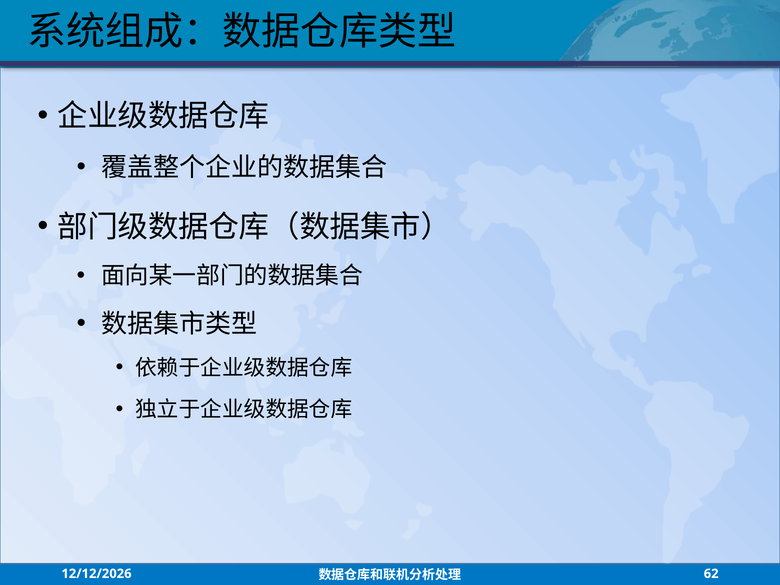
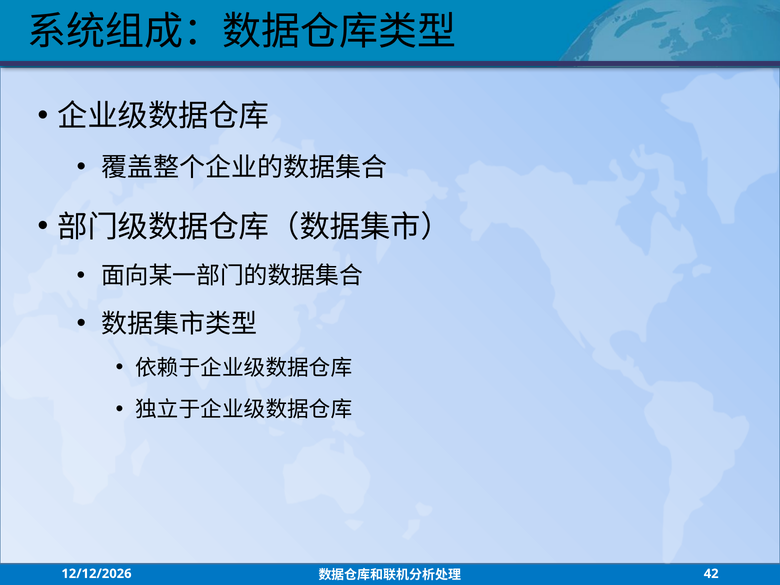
62: 62 -> 42
